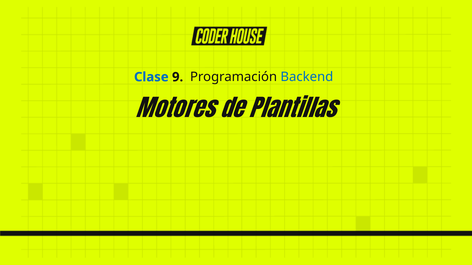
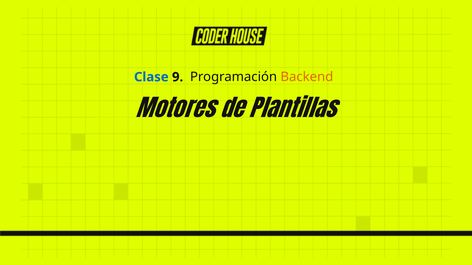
Backend colour: blue -> orange
